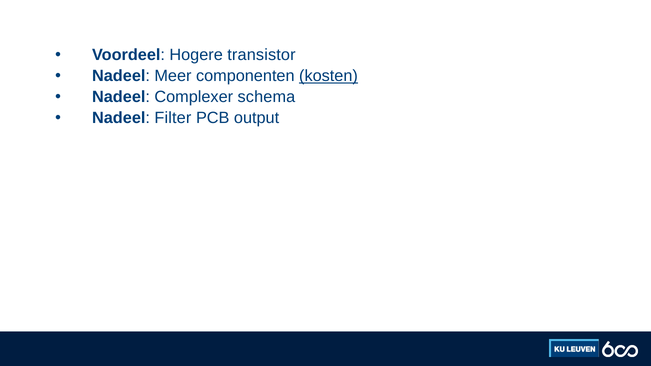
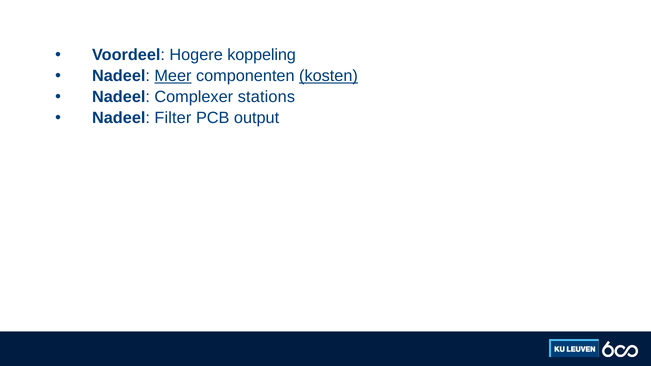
transistor: transistor -> koppeling
Meer underline: none -> present
schema: schema -> stations
